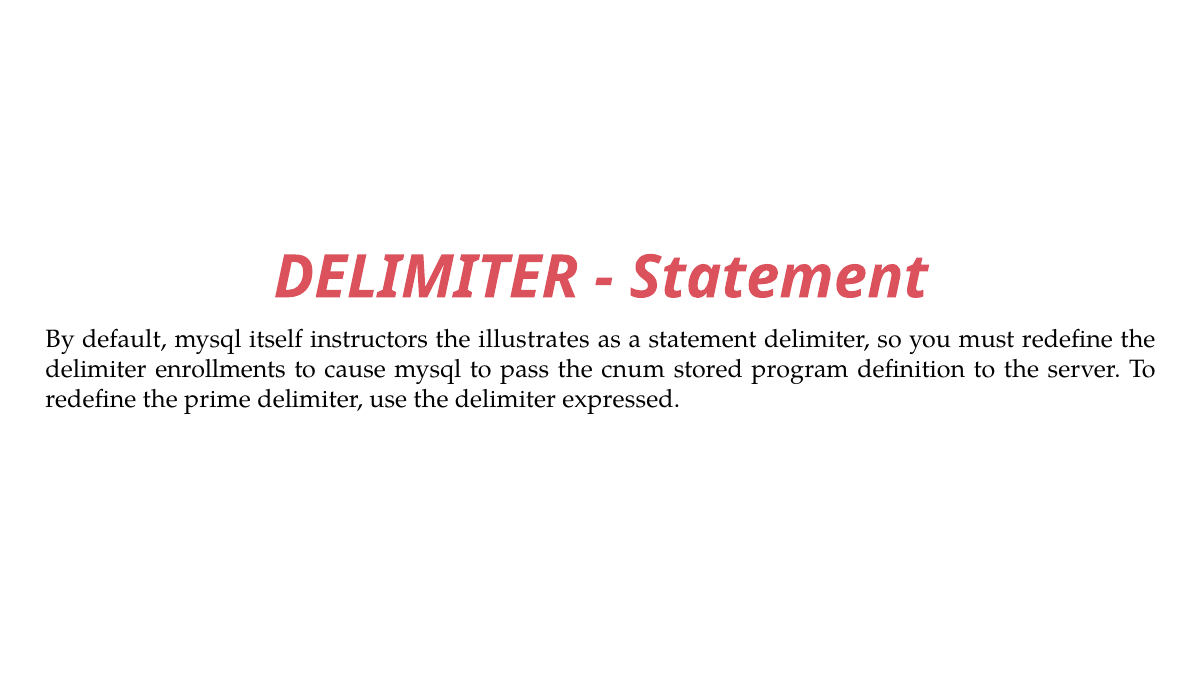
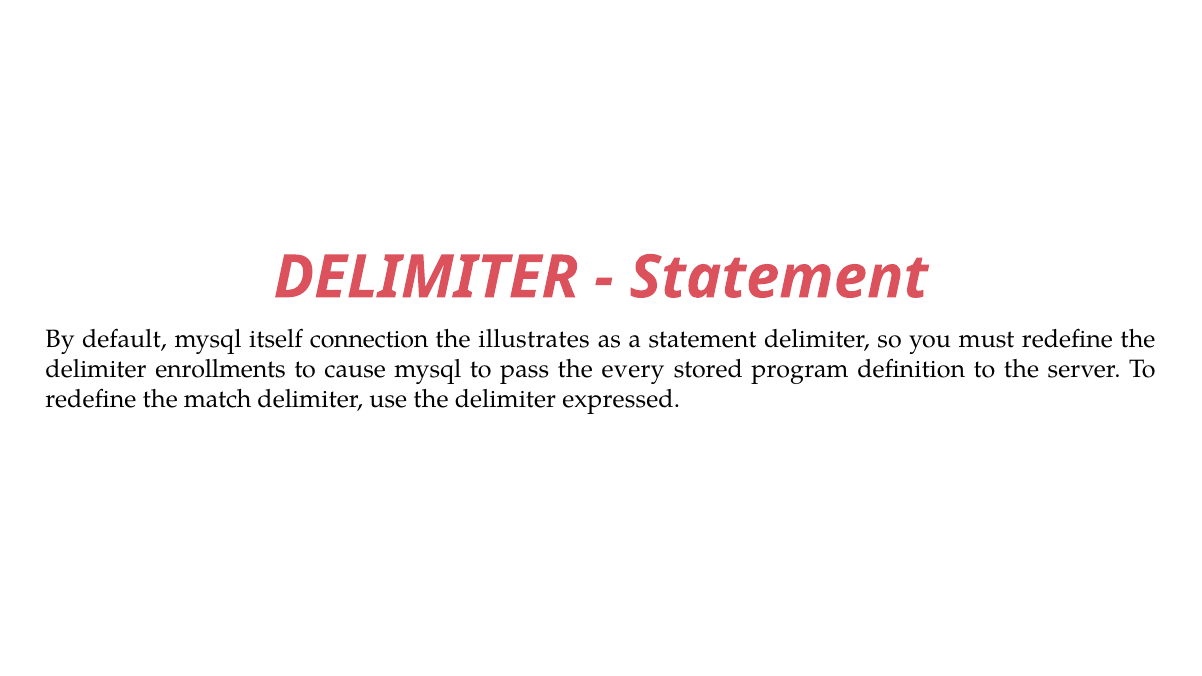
instructors: instructors -> connection
cnum: cnum -> every
prime: prime -> match
